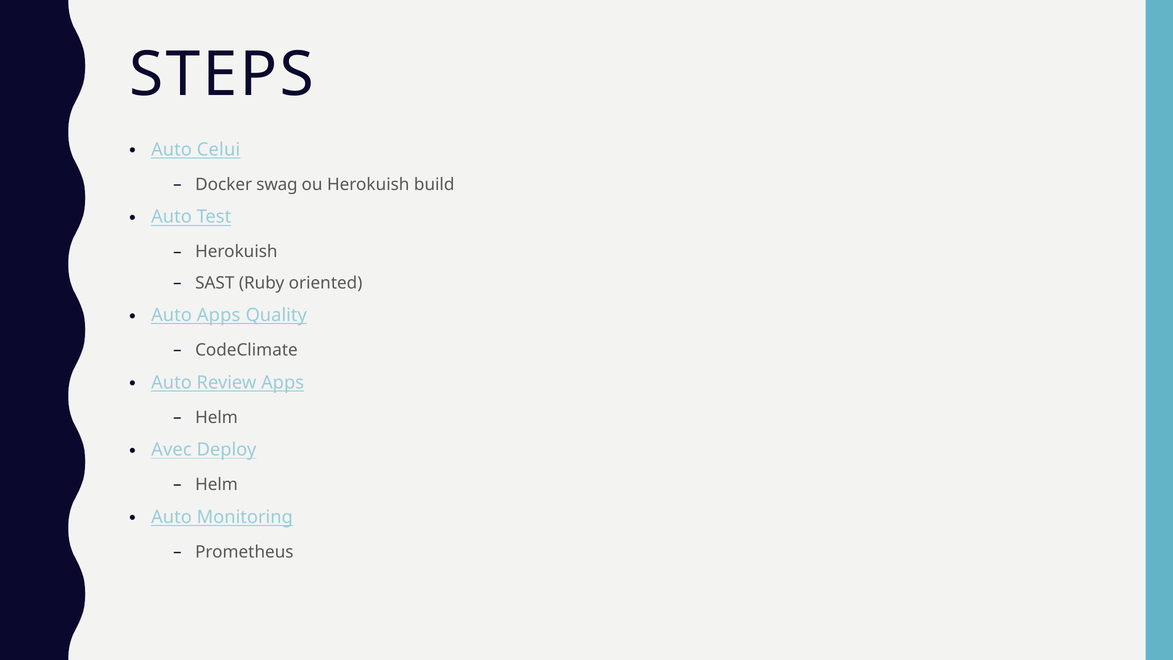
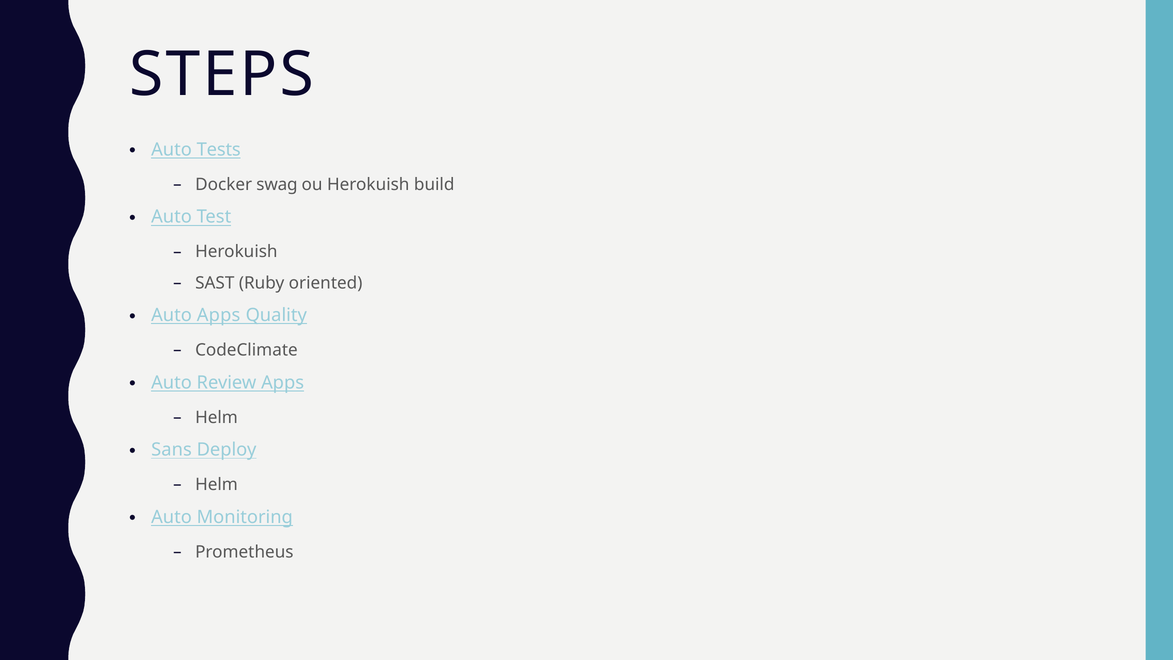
Celui: Celui -> Tests
Avec: Avec -> Sans
